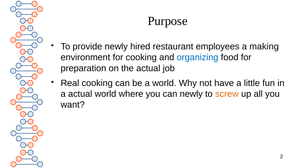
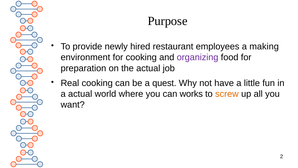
organizing colour: blue -> purple
a world: world -> quest
can newly: newly -> works
